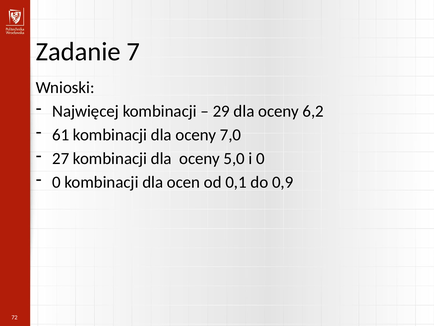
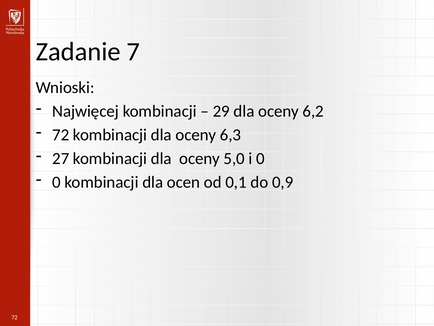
61 at (61, 135): 61 -> 72
7,0: 7,0 -> 6,3
